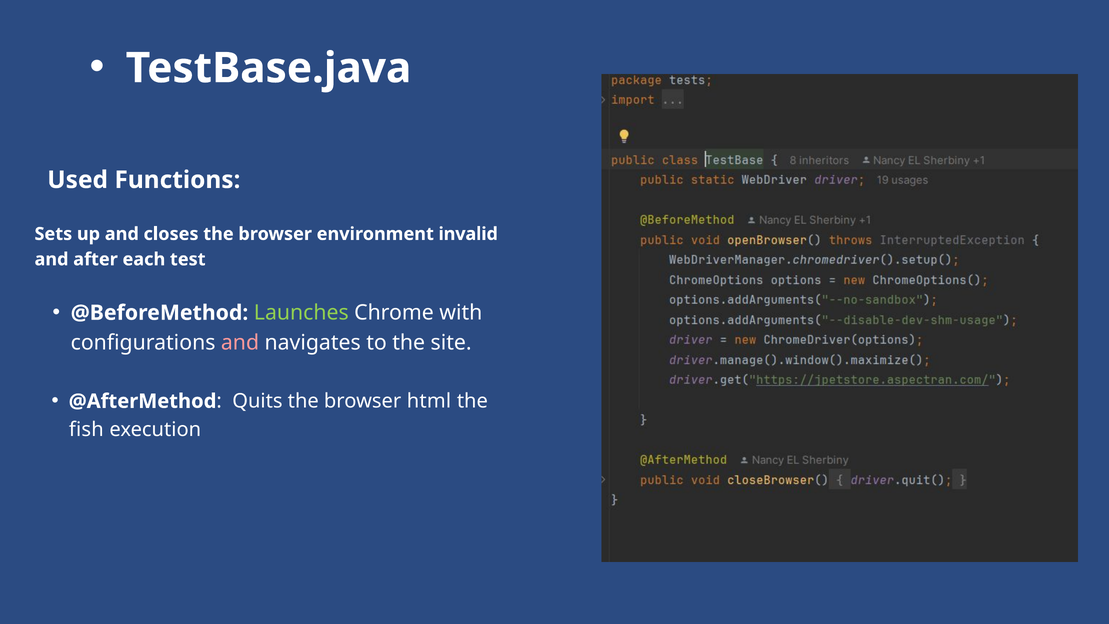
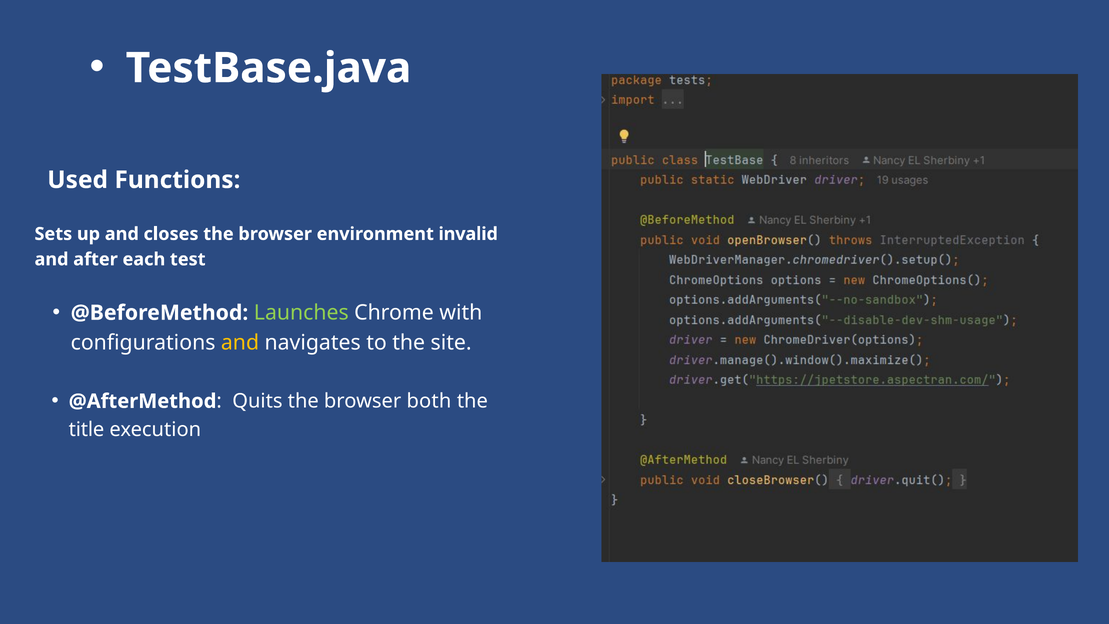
and at (240, 343) colour: pink -> yellow
html: html -> both
fish: fish -> title
